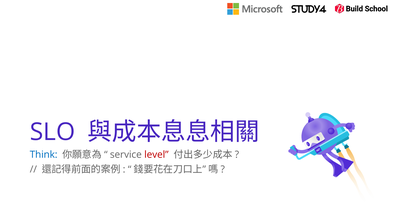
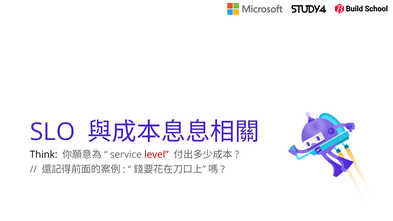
Think colour: blue -> black
